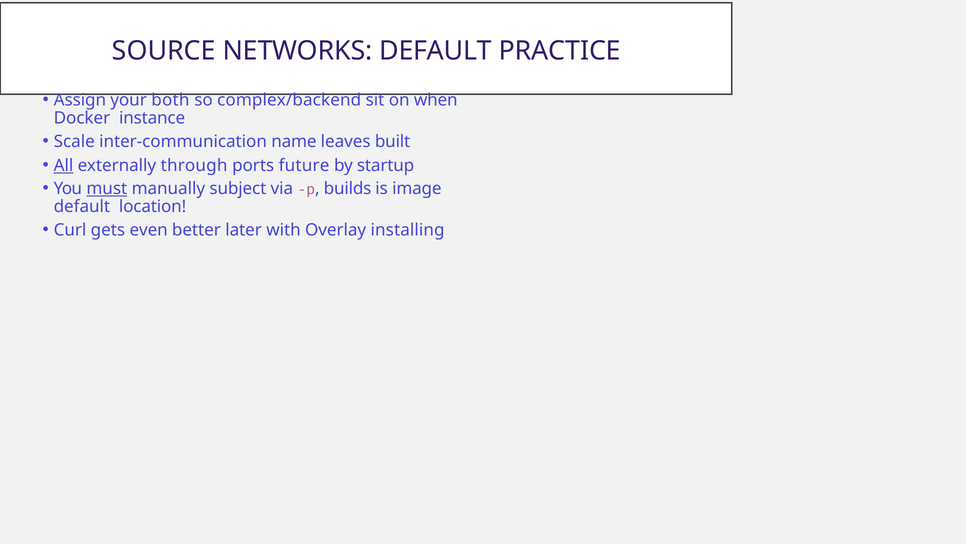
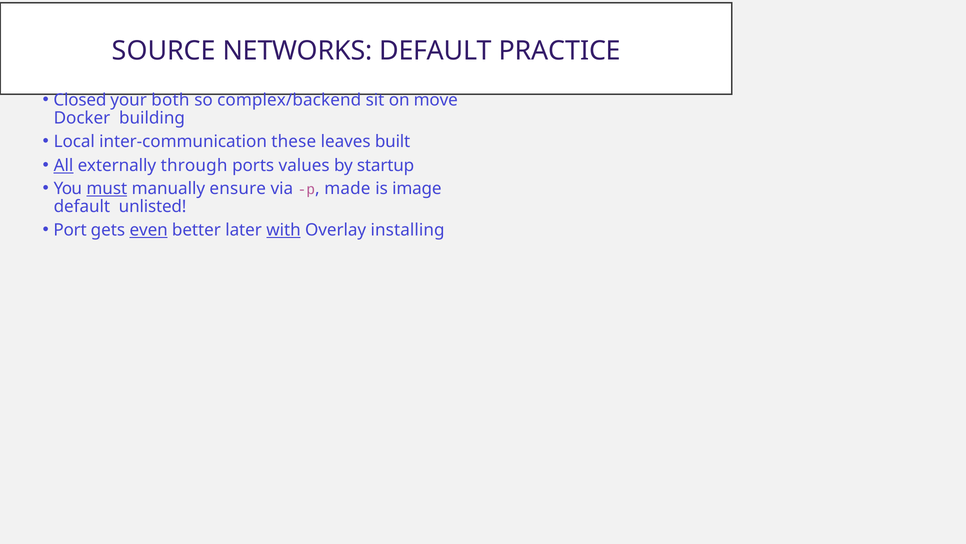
Assign: Assign -> Closed
when: when -> move
instance: instance -> building
Scale: Scale -> Local
name: name -> these
future: future -> values
subject: subject -> ensure
builds: builds -> made
location: location -> unlisted
Curl: Curl -> Port
even underline: none -> present
with underline: none -> present
